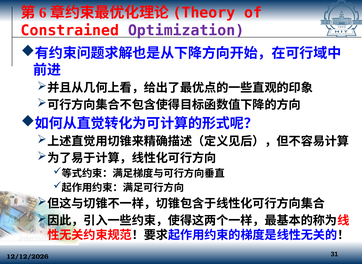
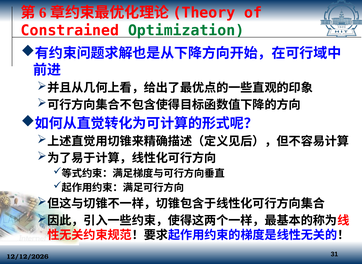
Optimization colour: purple -> green
